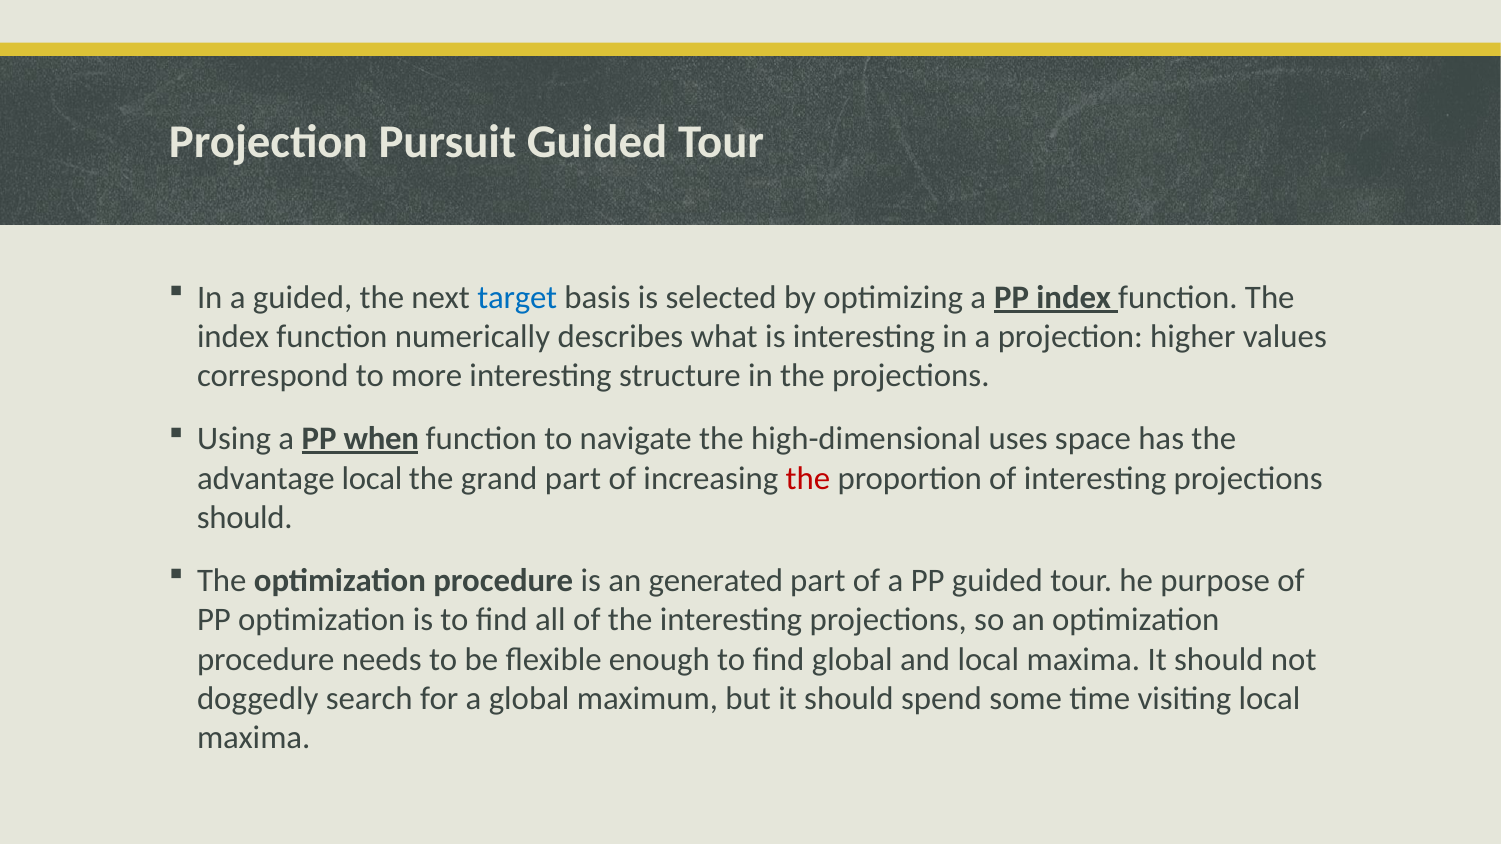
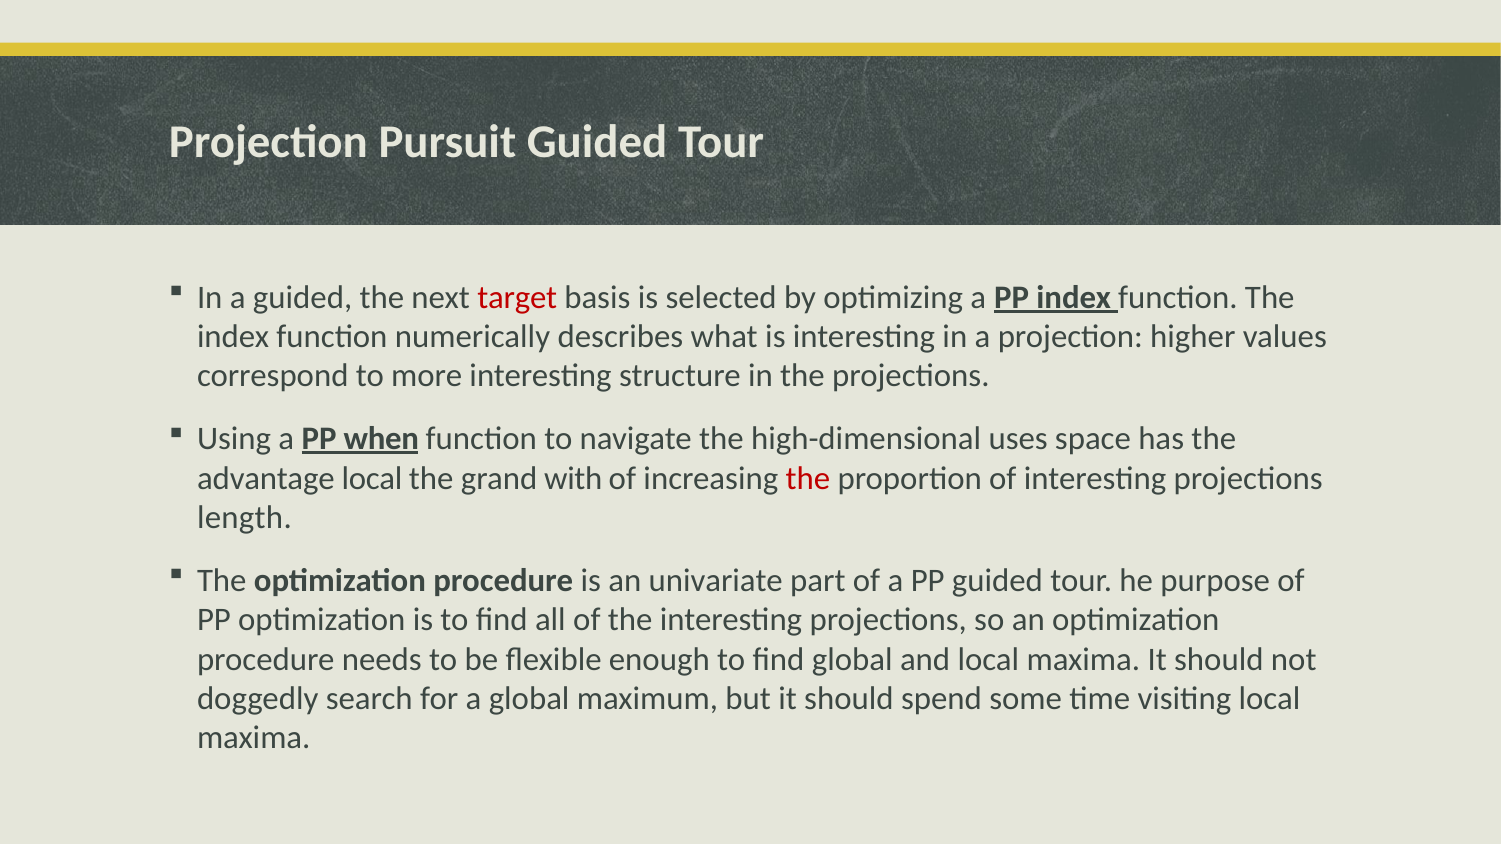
target colour: blue -> red
grand part: part -> with
should at (245, 518): should -> length
generated: generated -> univariate
